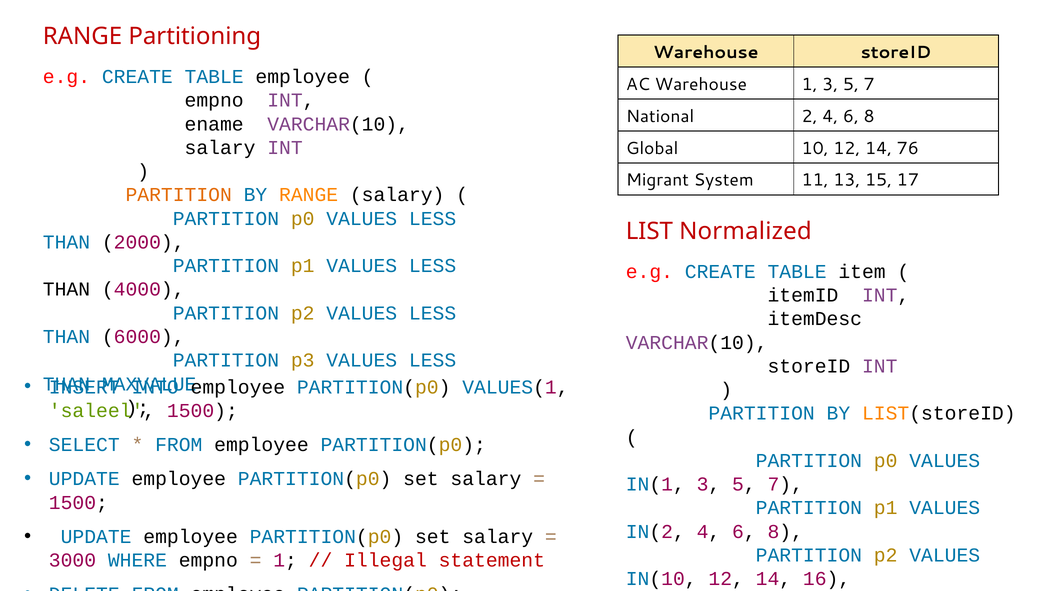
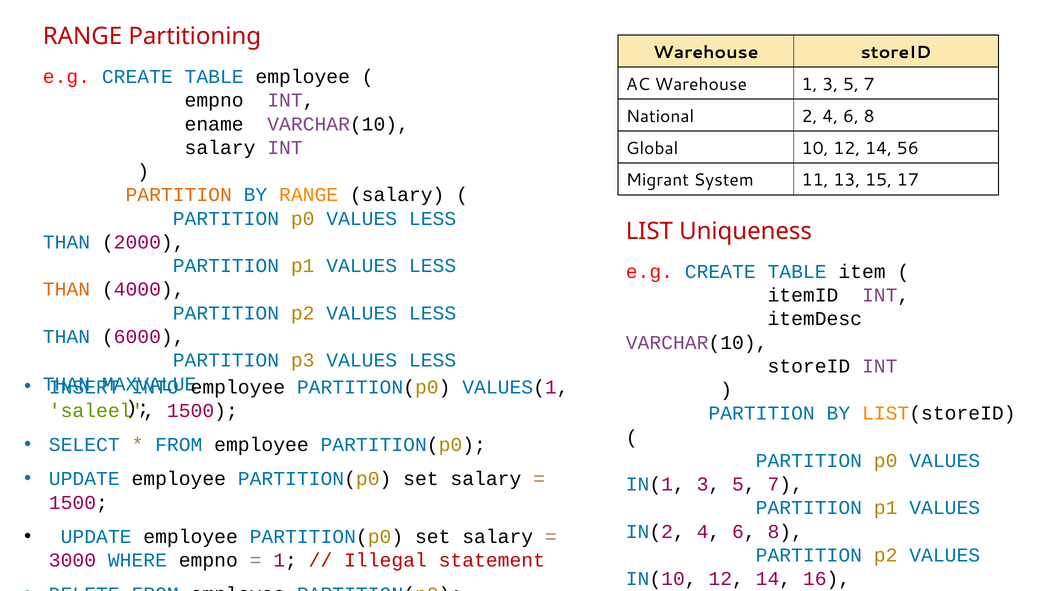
76: 76 -> 56
Normalized: Normalized -> Uniqueness
THAN at (66, 289) colour: black -> orange
